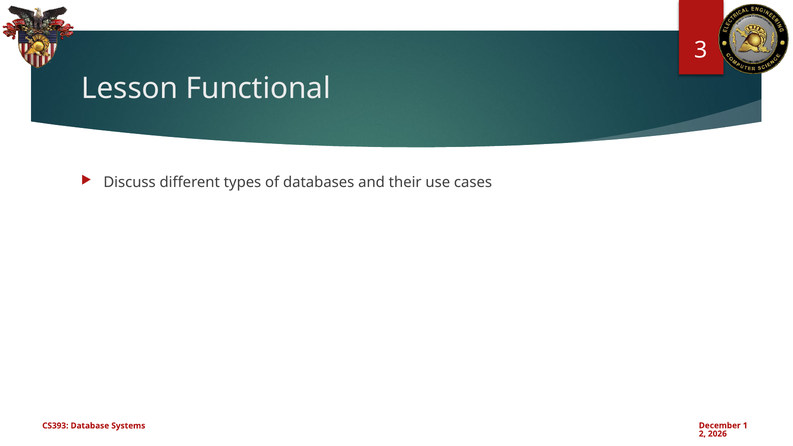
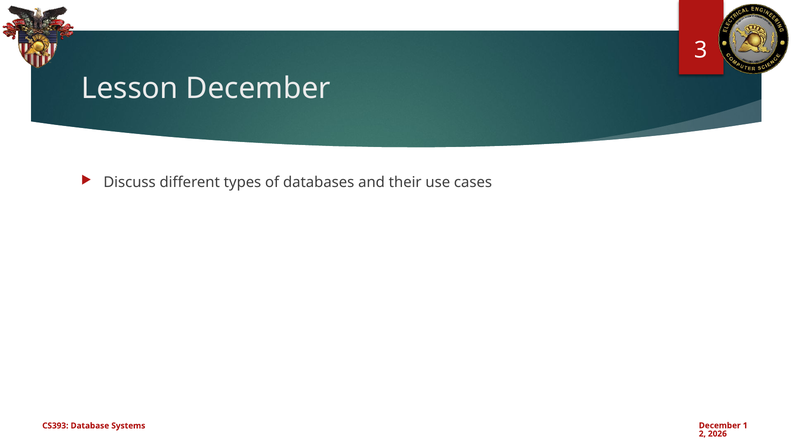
Lesson Functional: Functional -> December
